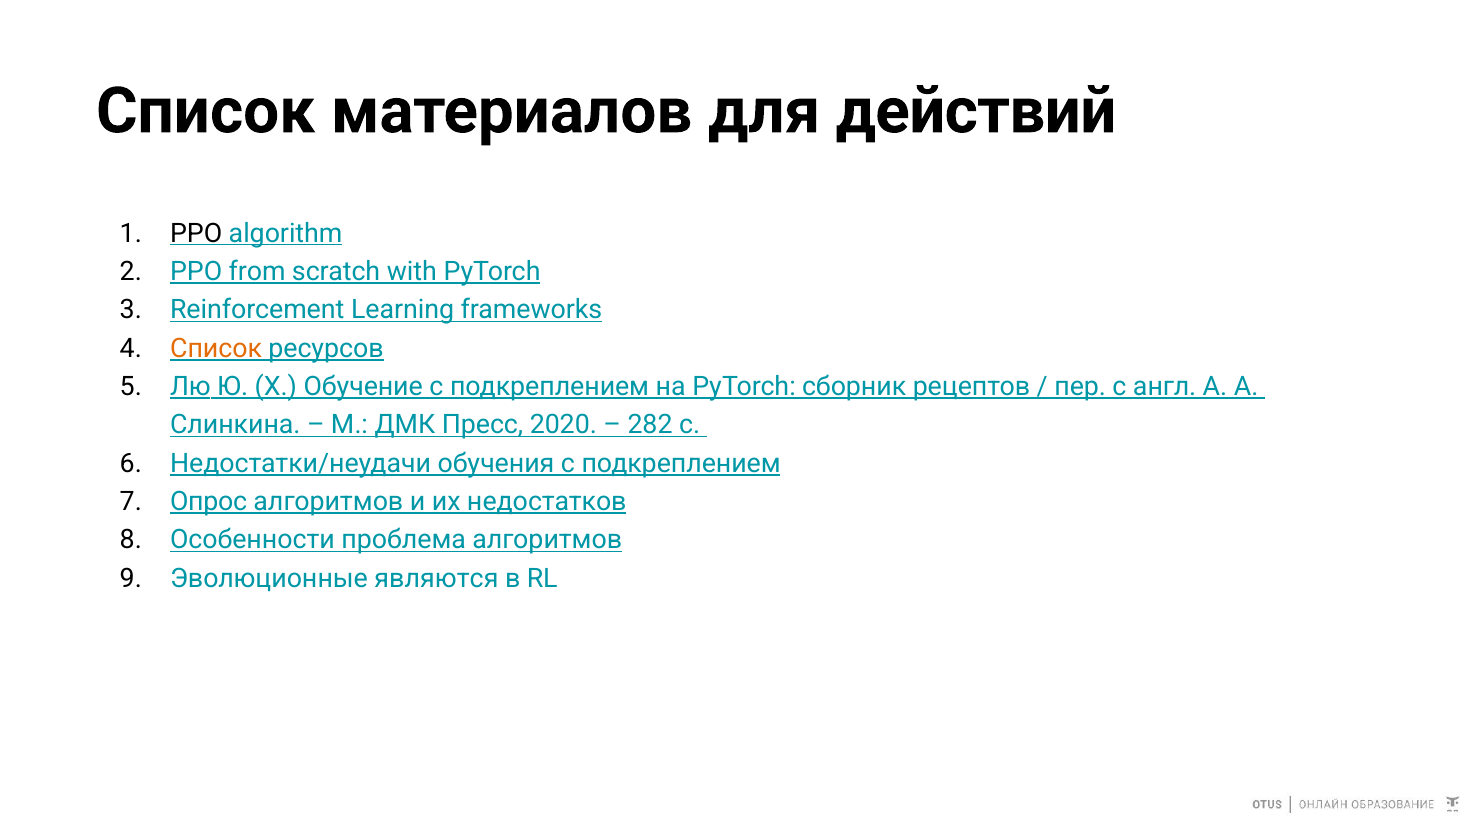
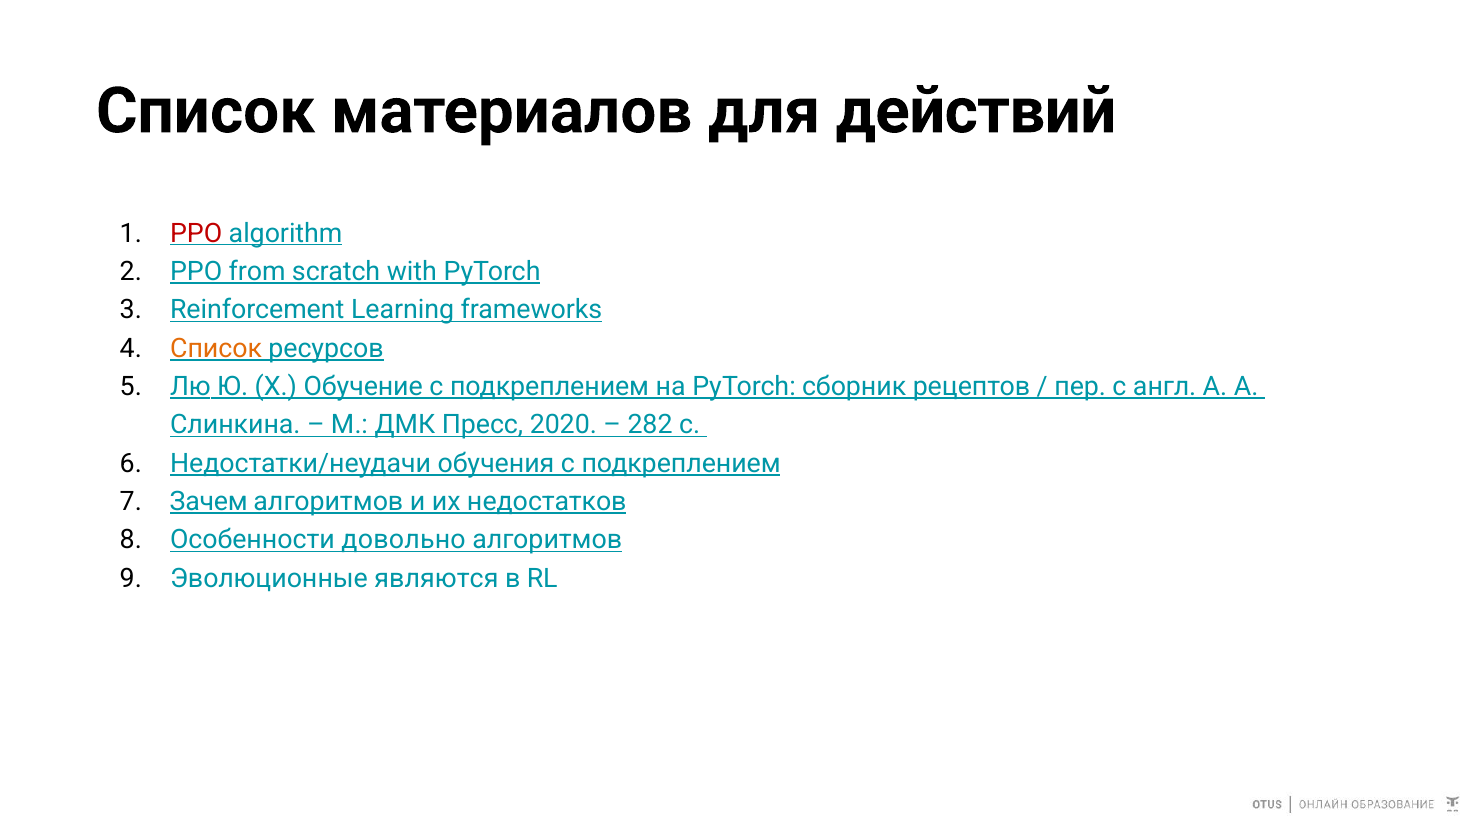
PPO at (196, 233) colour: black -> red
Опрос: Опрос -> Зачем
проблема: проблема -> довольно
